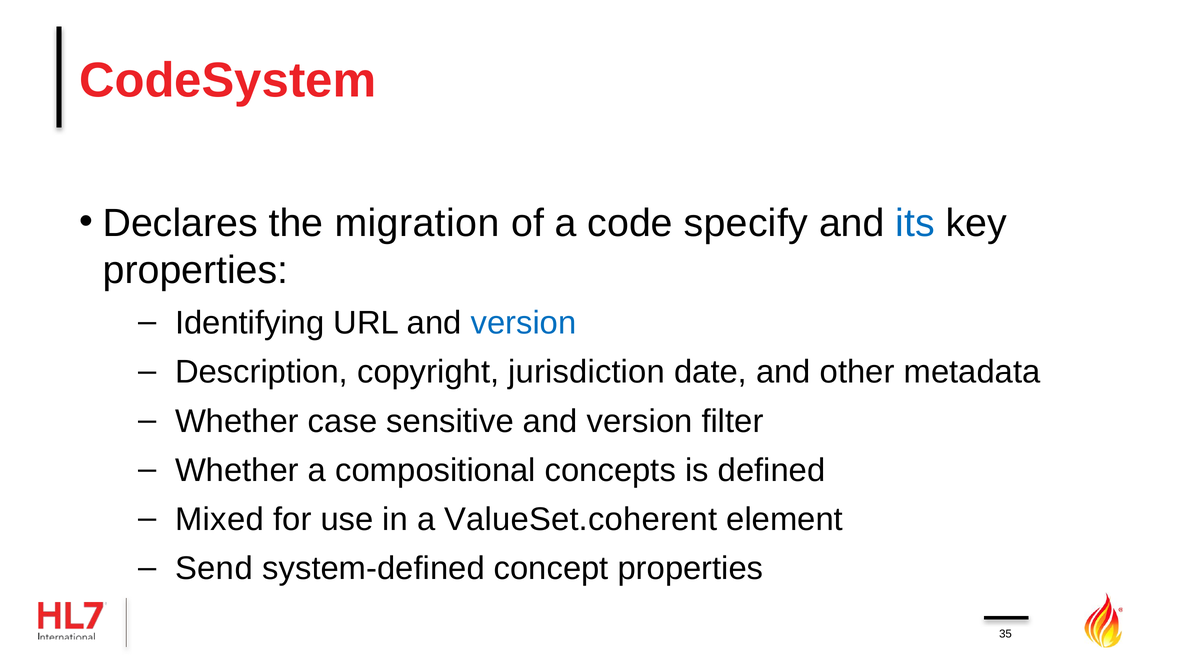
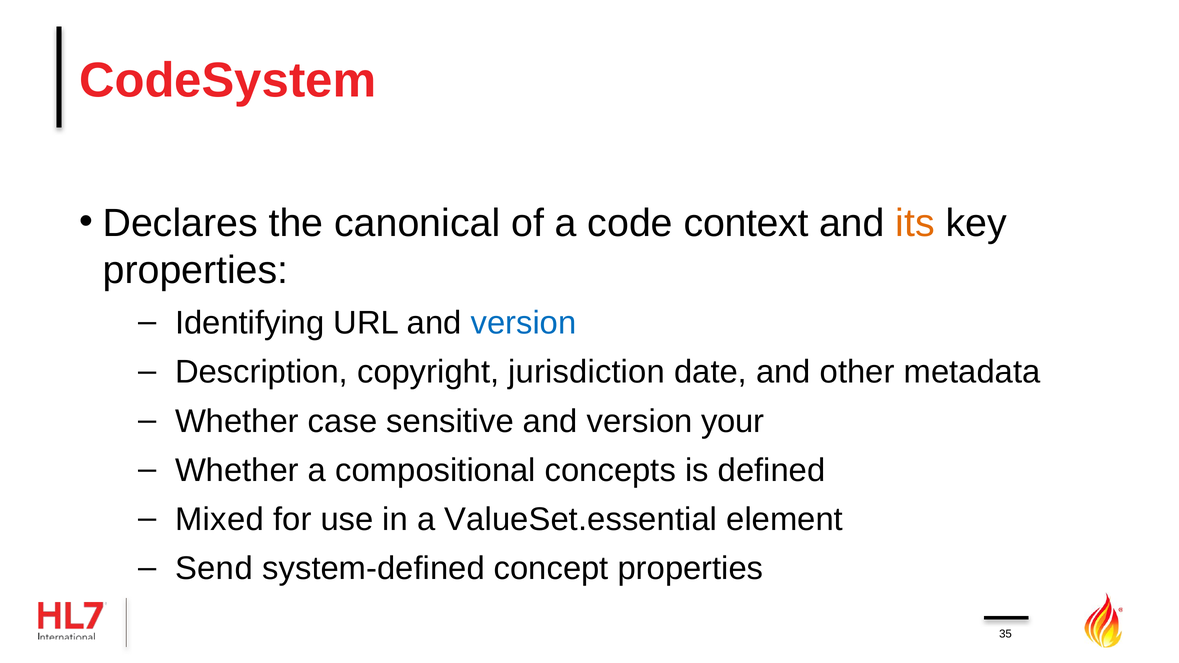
migration: migration -> canonical
specify: specify -> context
its colour: blue -> orange
filter: filter -> your
ValueSet.coherent: ValueSet.coherent -> ValueSet.essential
